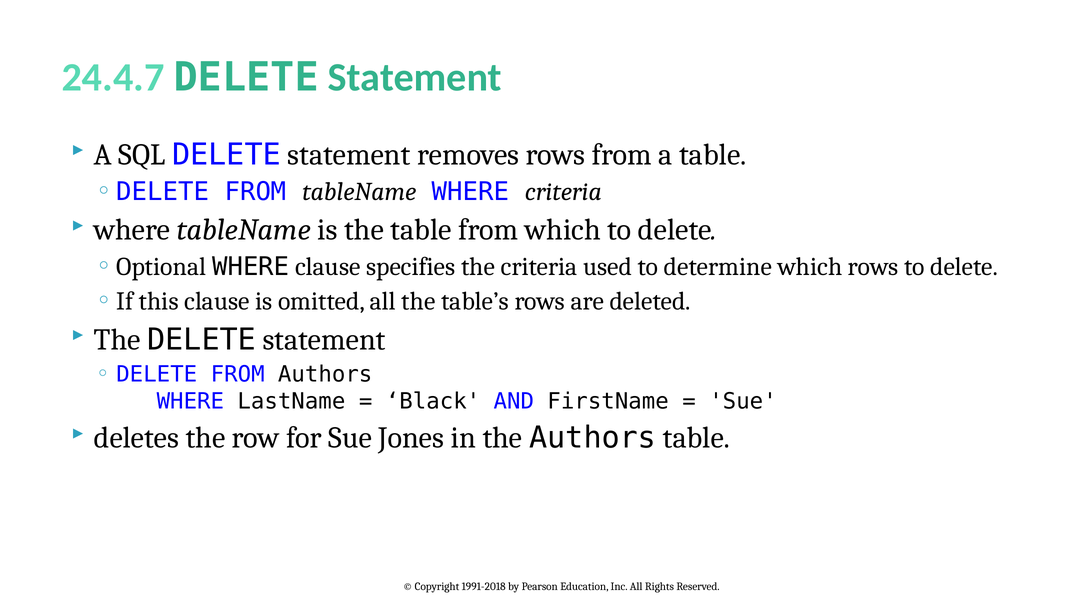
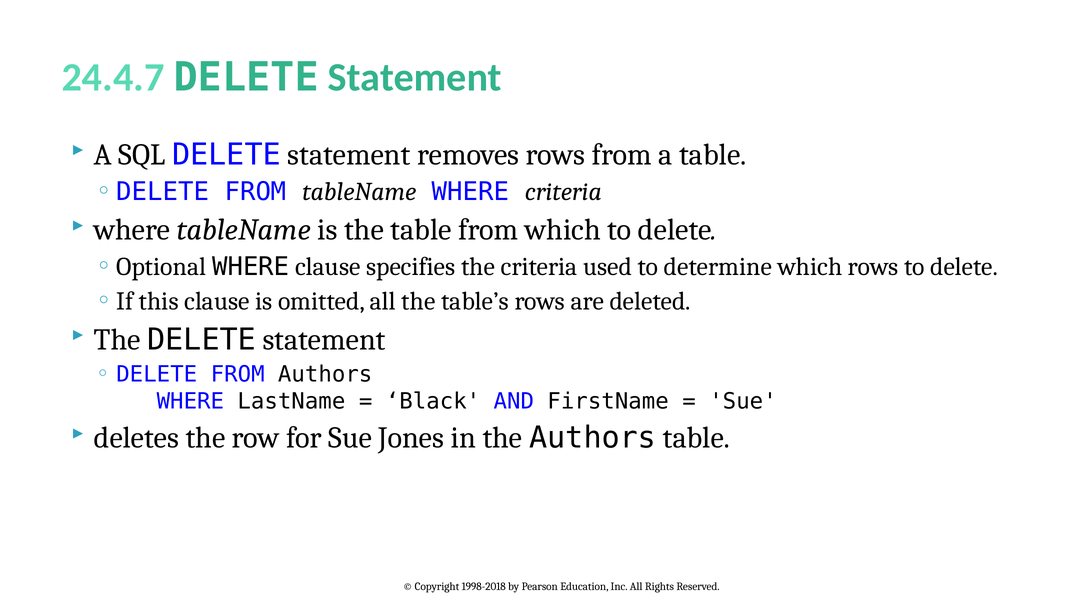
1991-2018: 1991-2018 -> 1998-2018
